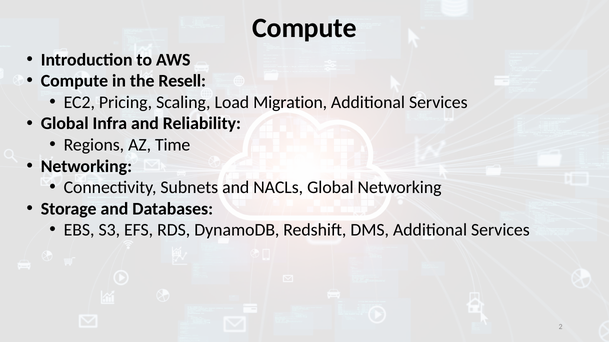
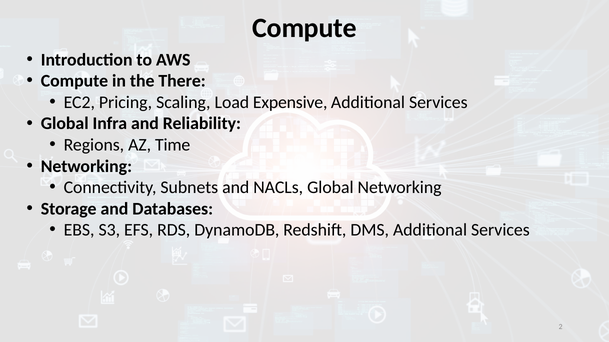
Resell: Resell -> There
Migration: Migration -> Expensive
